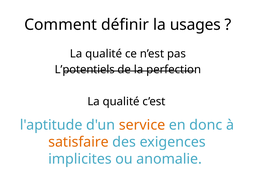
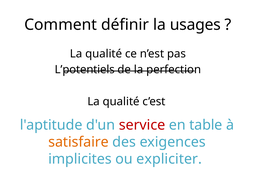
service colour: orange -> red
donc: donc -> table
anomalie: anomalie -> expliciter
